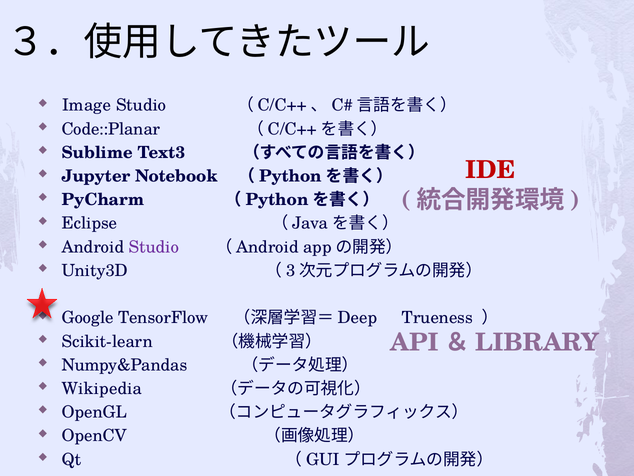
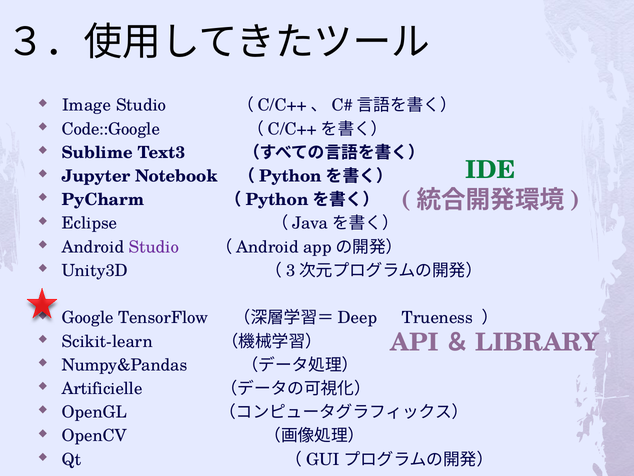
Code::Planar: Code::Planar -> Code::Google
IDE colour: red -> green
Wikipedia: Wikipedia -> Artificielle
